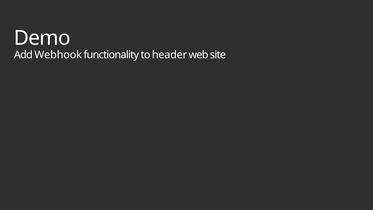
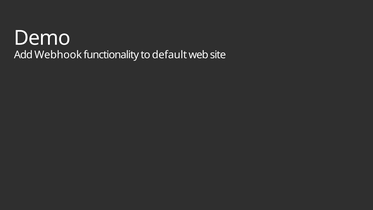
header: header -> default
